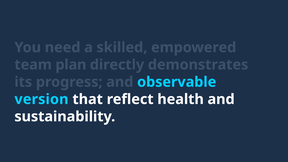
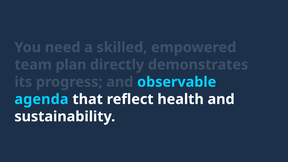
version: version -> agenda
